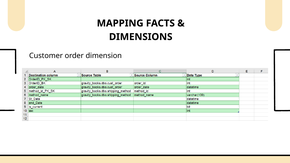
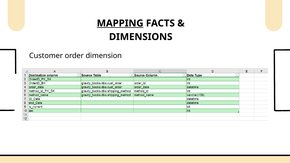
MAPPING underline: none -> present
